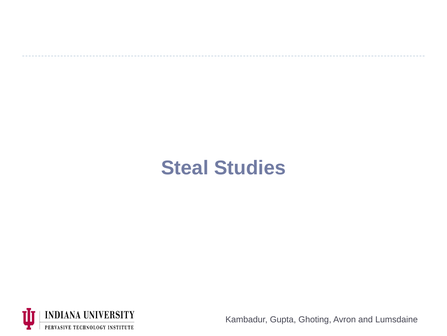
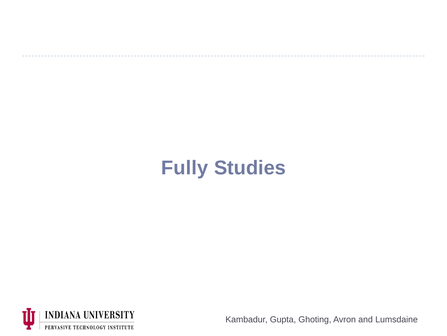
Steal: Steal -> Fully
